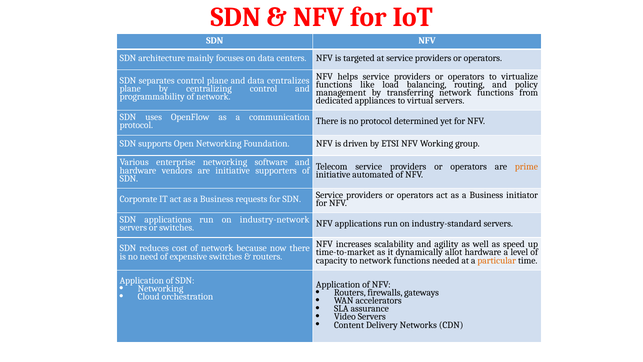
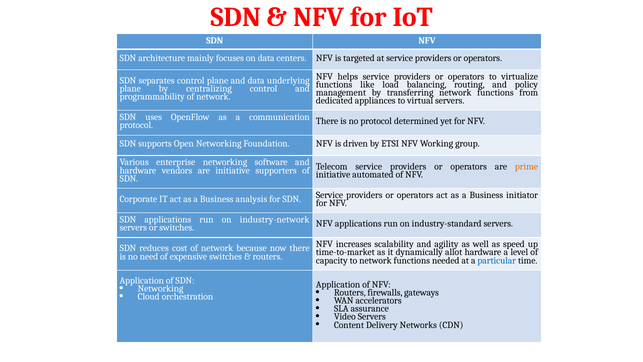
centralizes: centralizes -> underlying
requests: requests -> analysis
particular colour: orange -> blue
